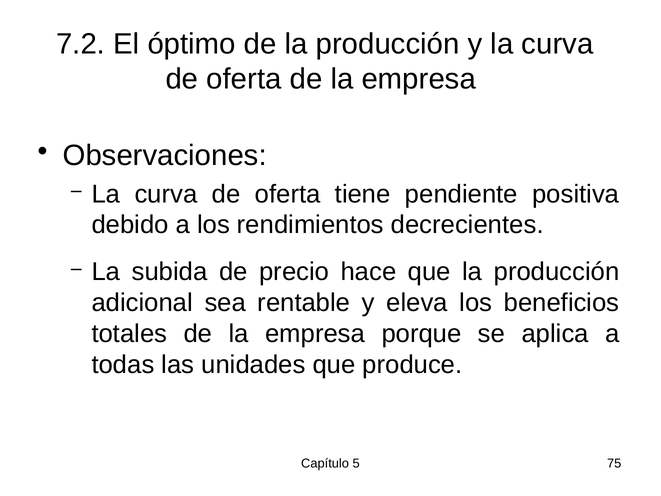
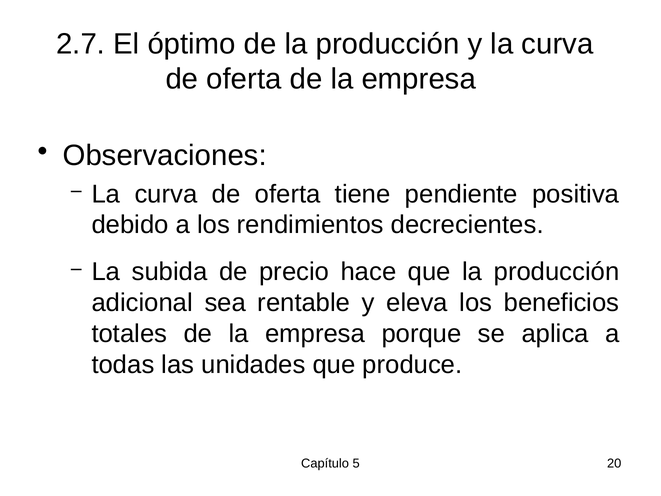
7.2: 7.2 -> 2.7
75: 75 -> 20
